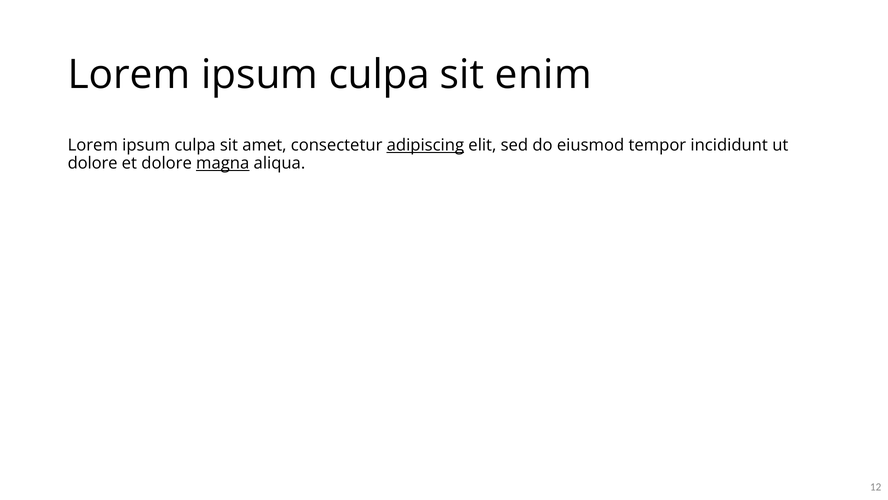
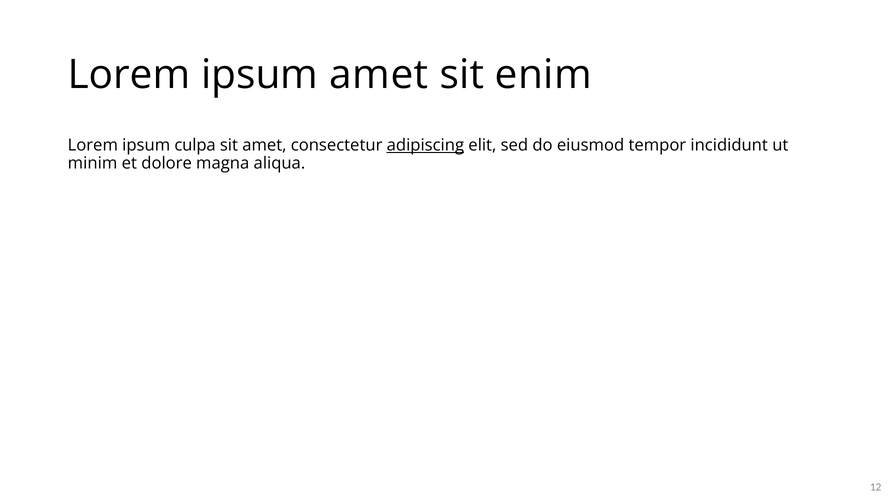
culpa at (379, 75): culpa -> amet
dolore at (93, 163): dolore -> minim
magna underline: present -> none
